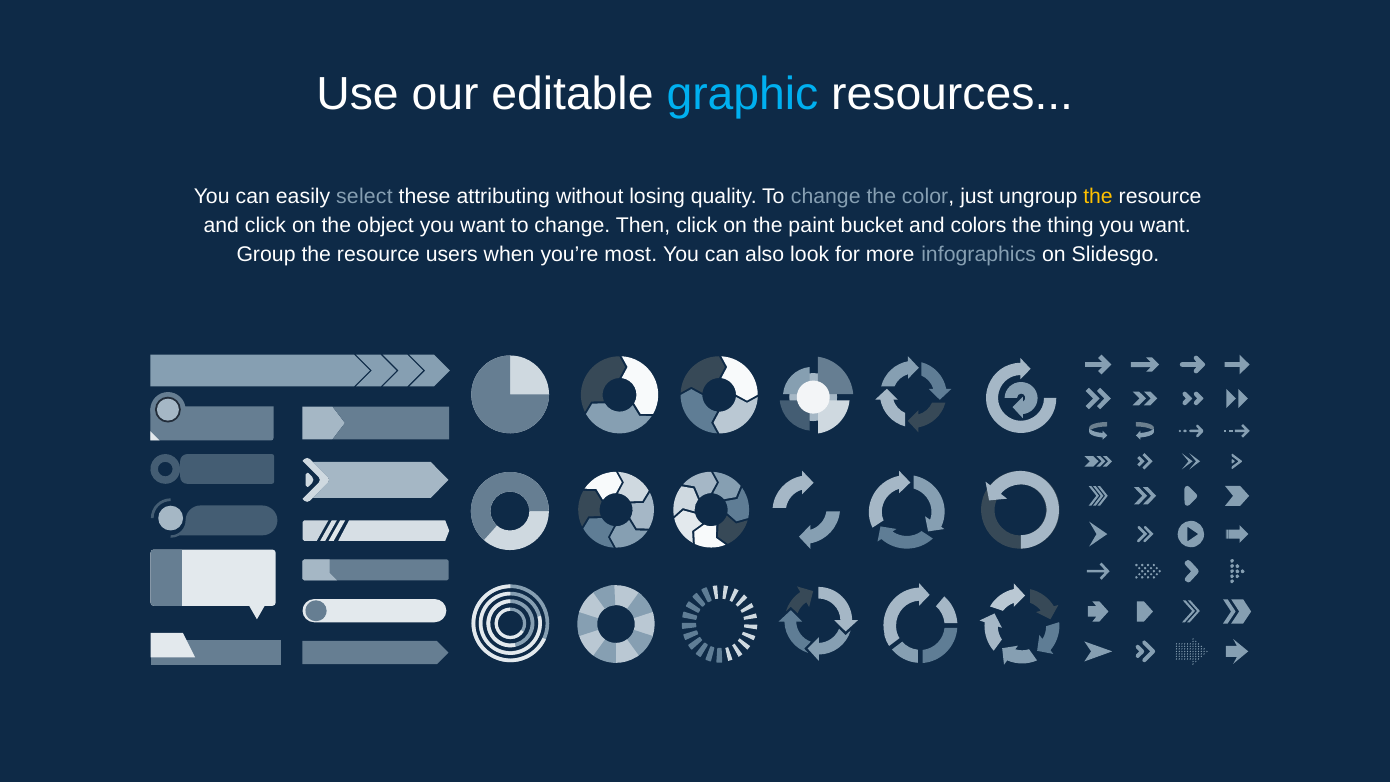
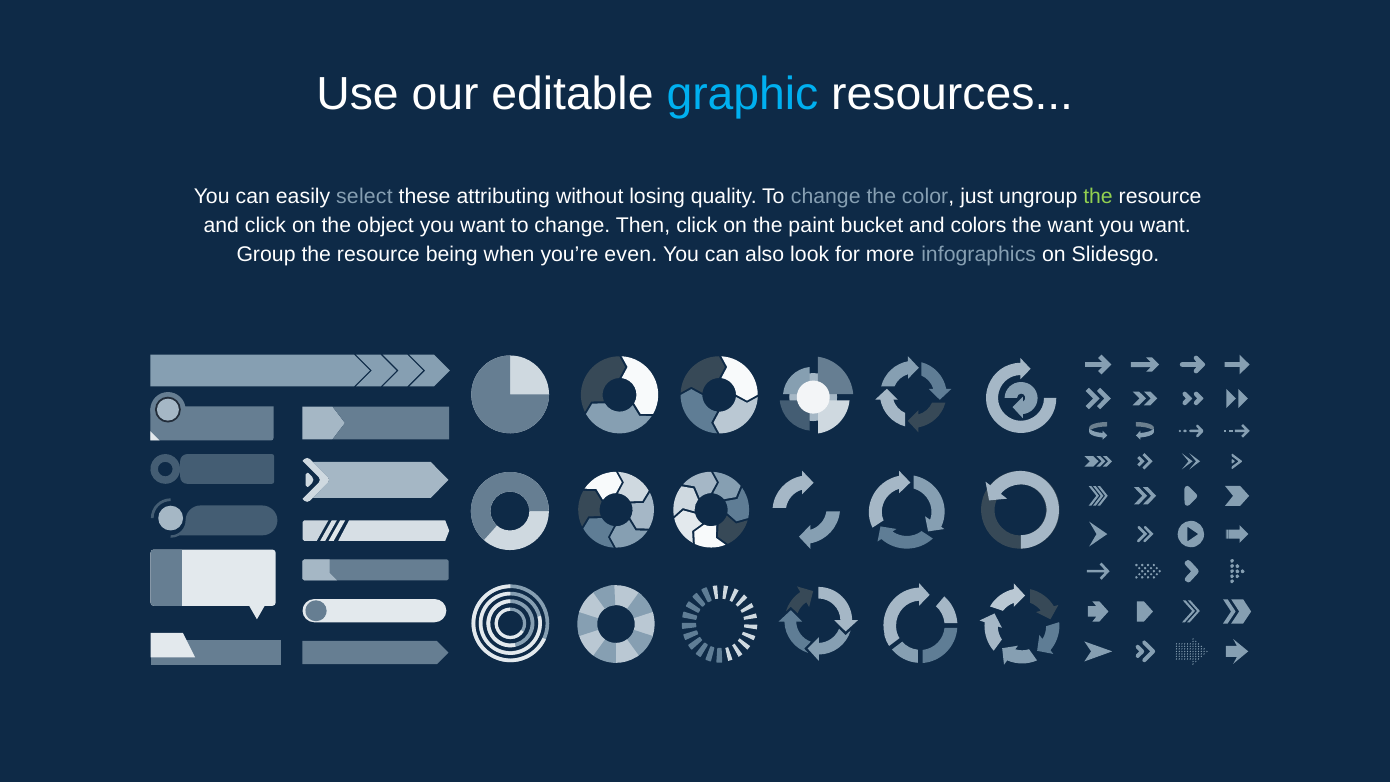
the at (1098, 196) colour: yellow -> light green
the thing: thing -> want
users: users -> being
most: most -> even
